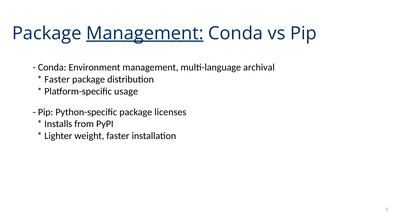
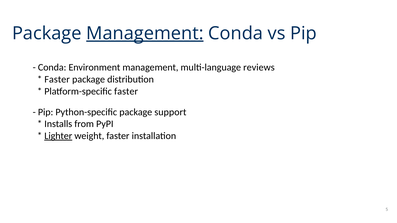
archival: archival -> reviews
Platform-specific usage: usage -> faster
licenses: licenses -> support
Lighter underline: none -> present
